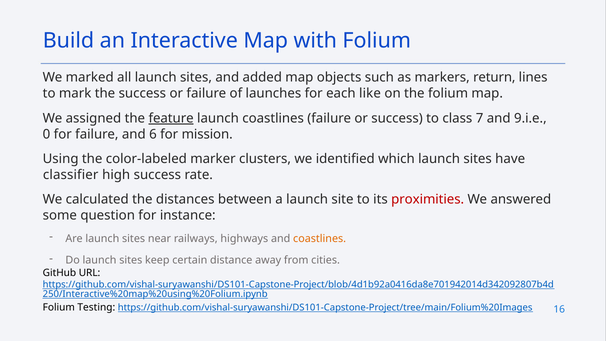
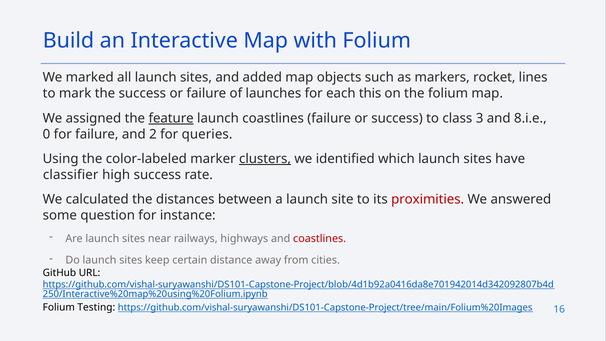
return: return -> rocket
like: like -> this
7: 7 -> 3
9.i.e: 9.i.e -> 8.i.e
6: 6 -> 2
mission: mission -> queries
clusters underline: none -> present
coastlines at (320, 238) colour: orange -> red
